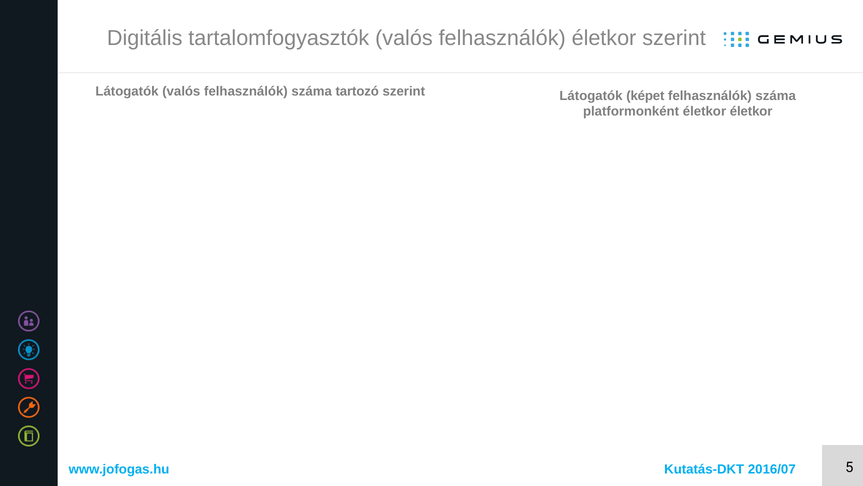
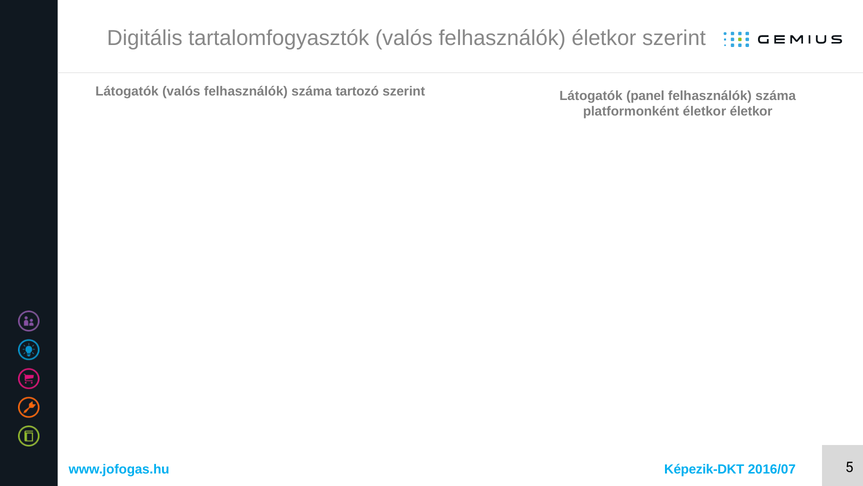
képet: képet -> panel
Kutatás-DKT: Kutatás-DKT -> Képezik-DKT
